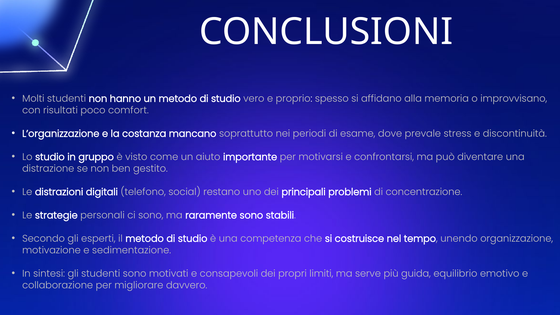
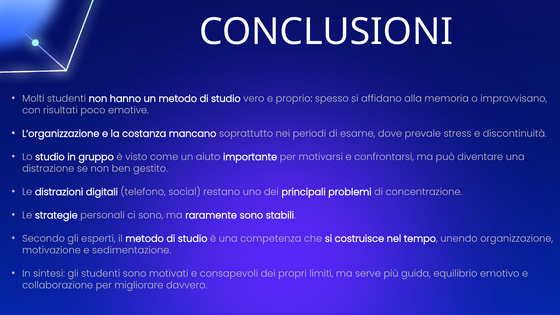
comfort: comfort -> emotive
